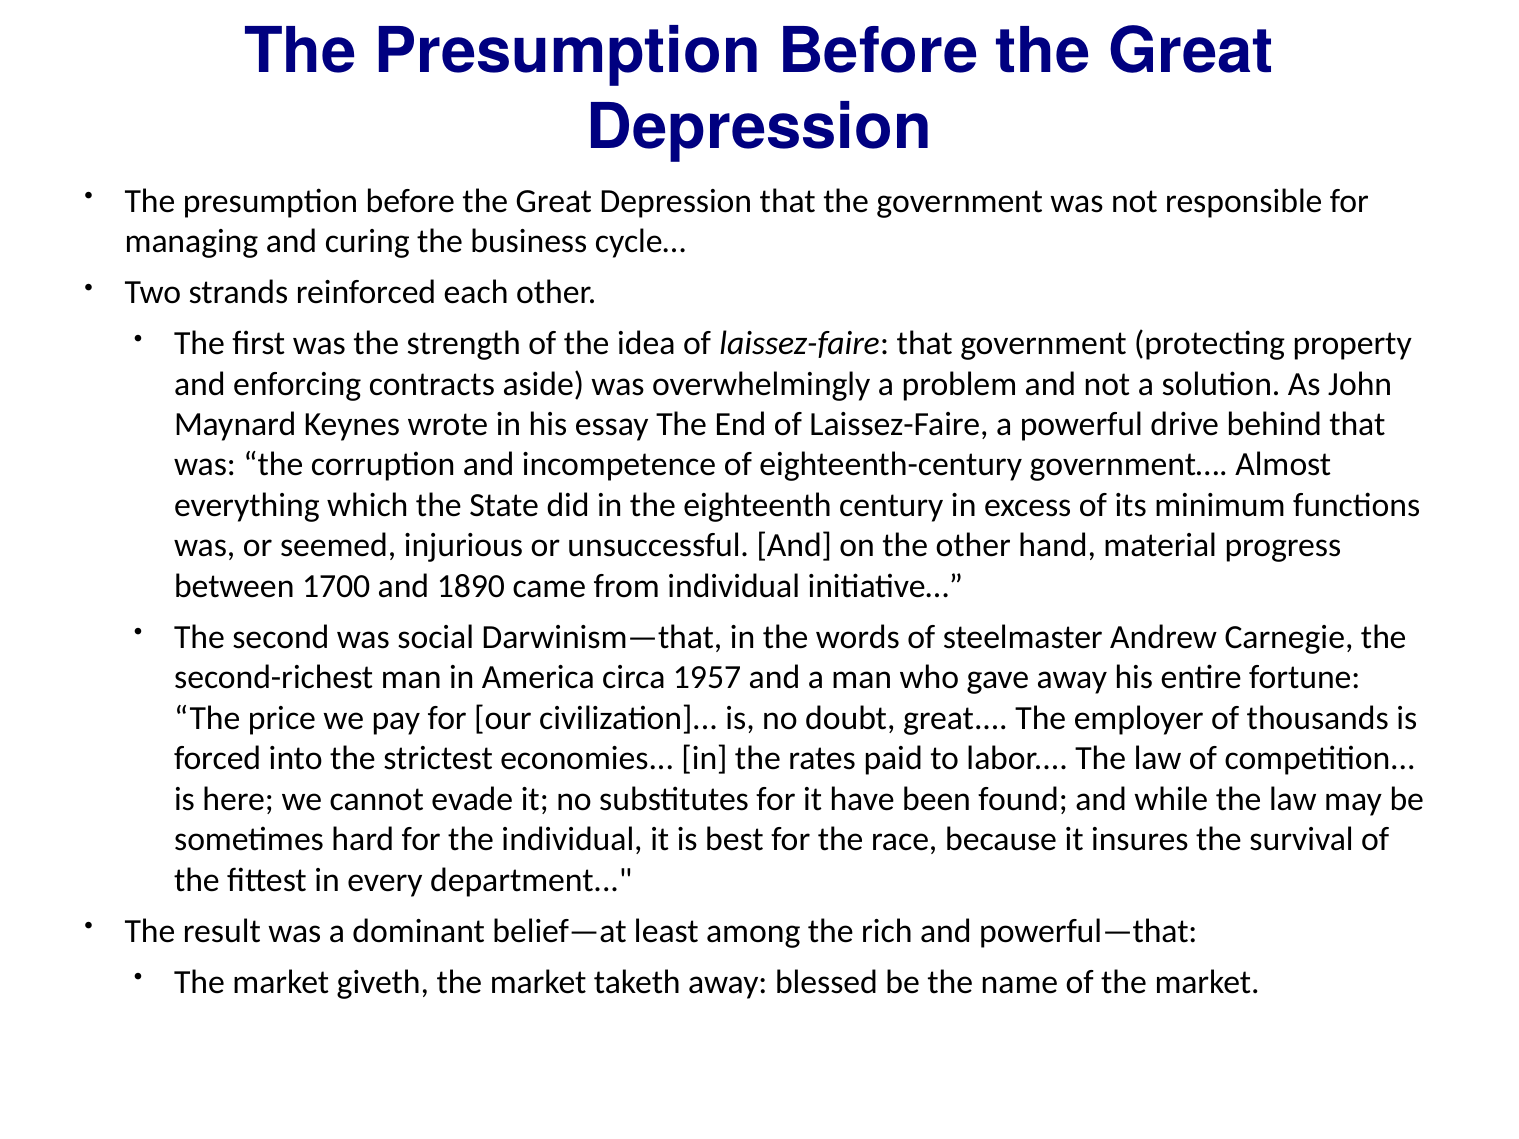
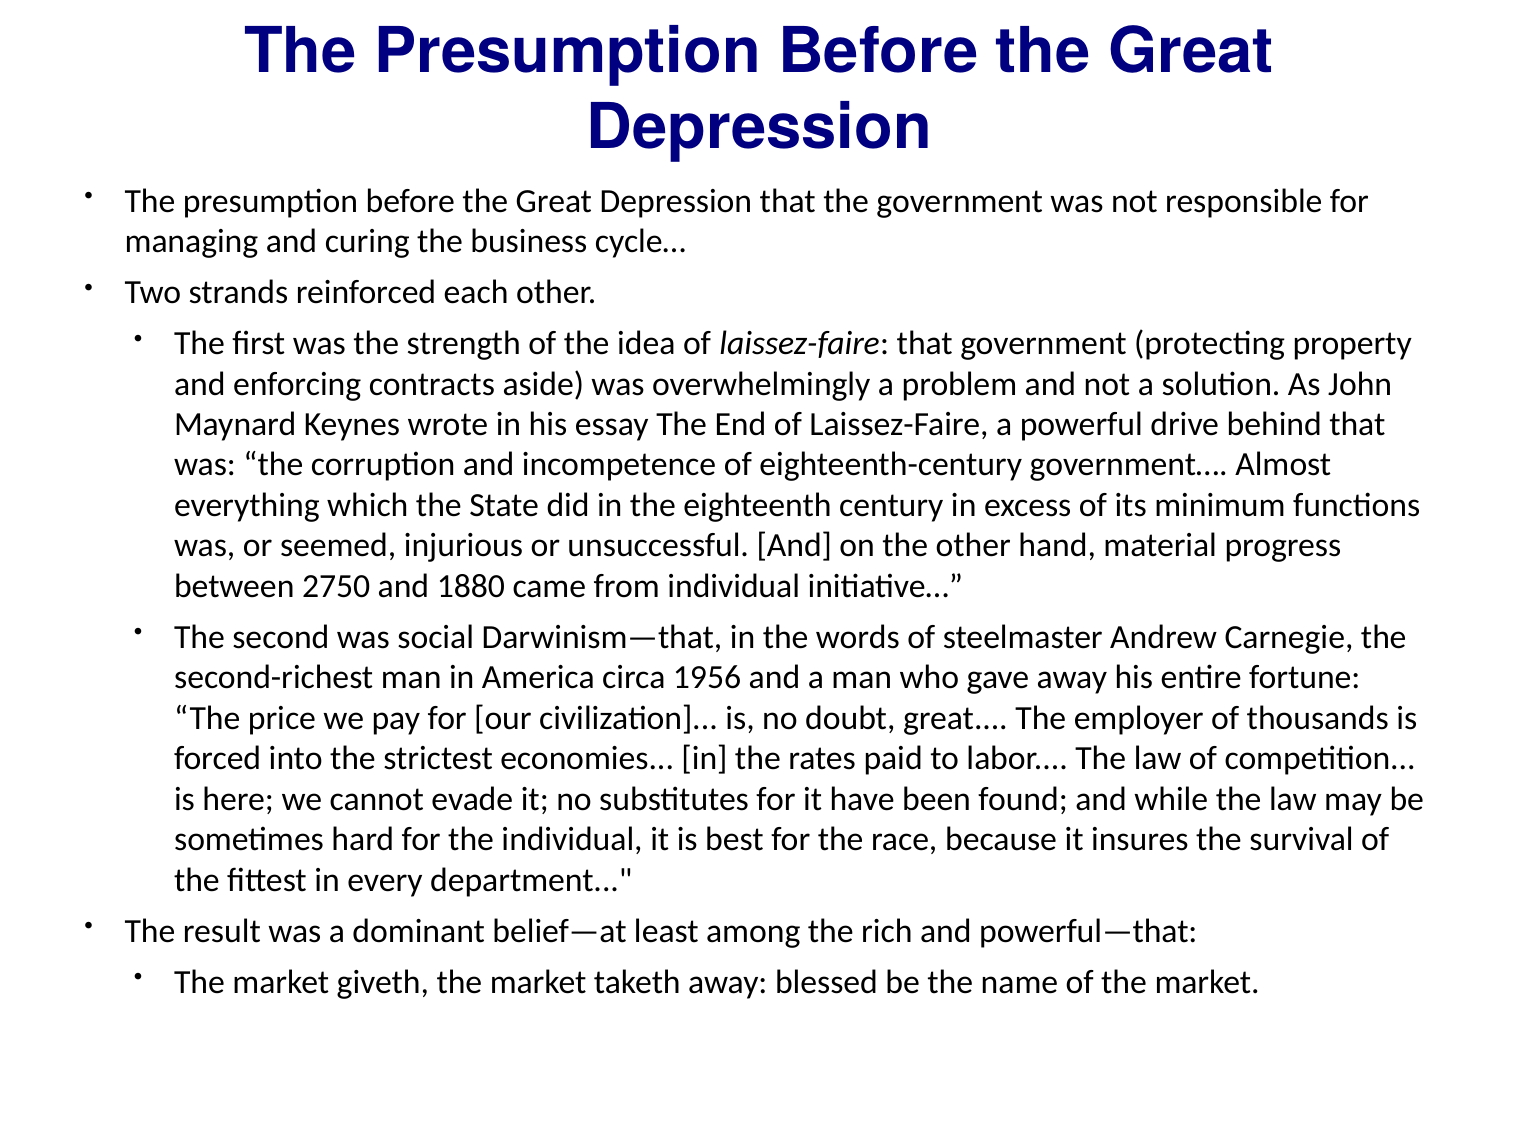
1700: 1700 -> 2750
1890: 1890 -> 1880
1957: 1957 -> 1956
